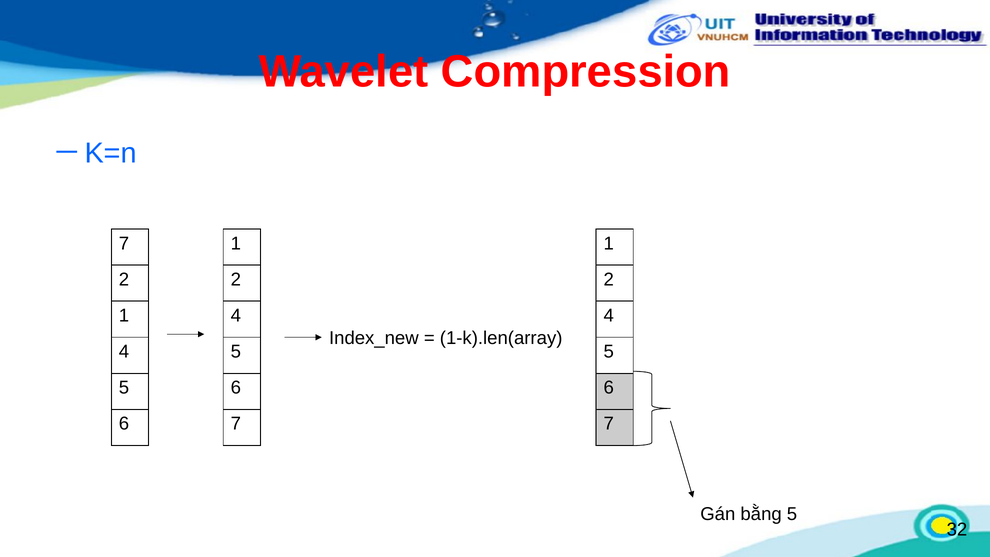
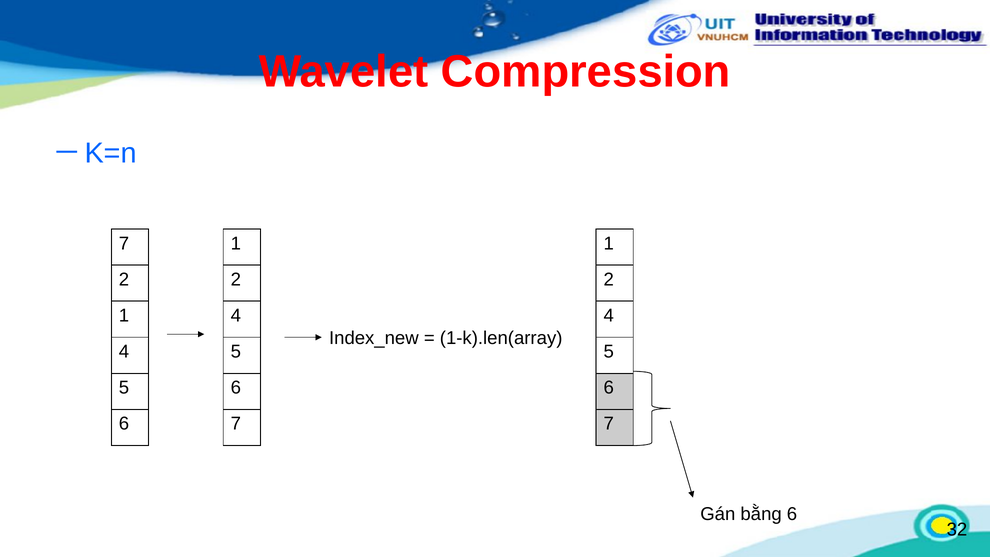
bằng 5: 5 -> 6
